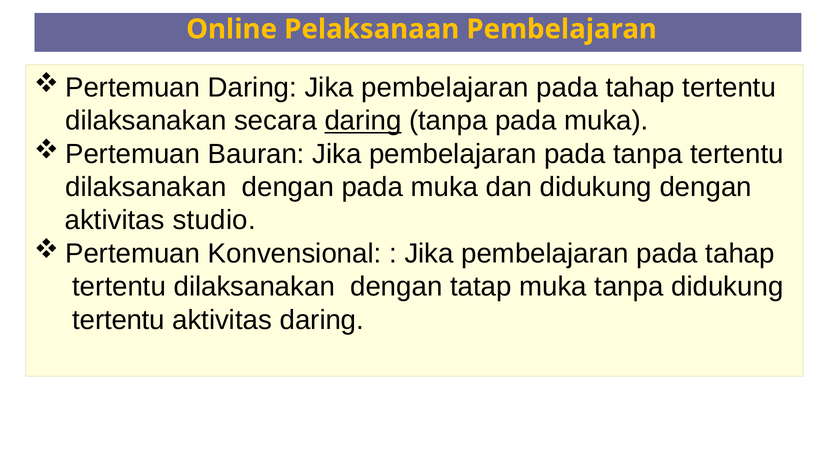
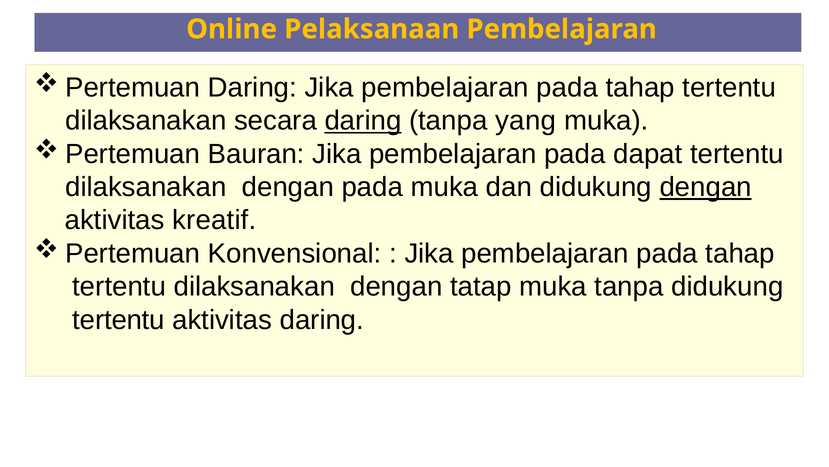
tanpa pada: pada -> yang
pada tanpa: tanpa -> dapat
dengan at (706, 187) underline: none -> present
studio: studio -> kreatif
